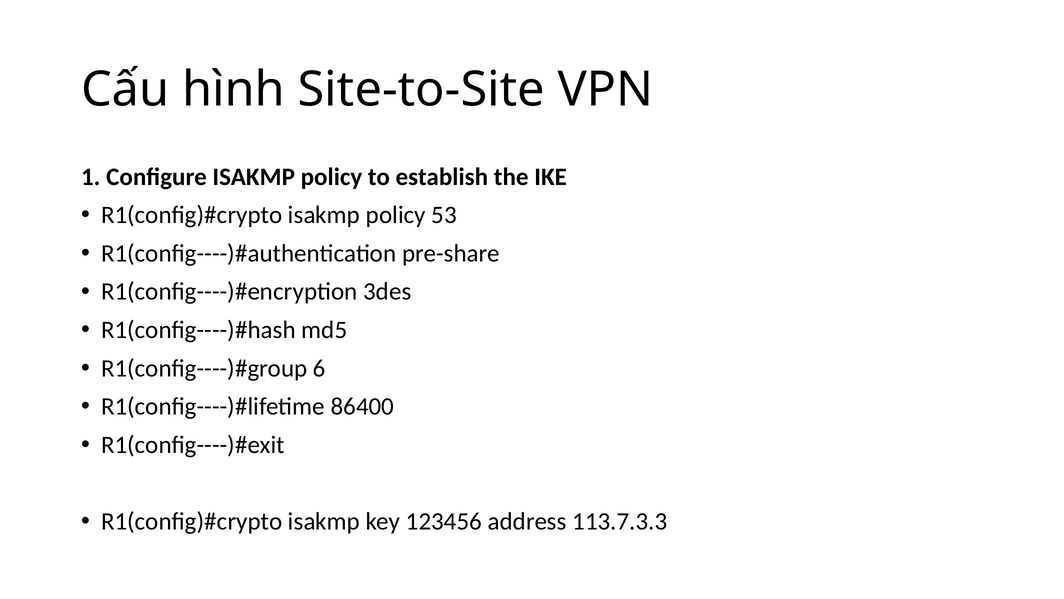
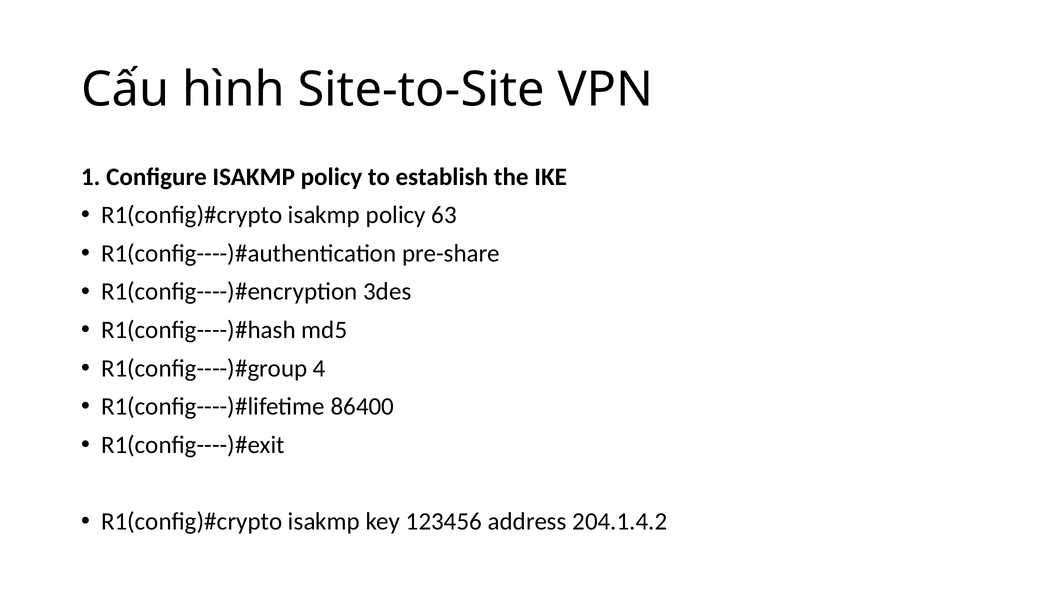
53: 53 -> 63
6: 6 -> 4
113.7.3.3: 113.7.3.3 -> 204.1.4.2
